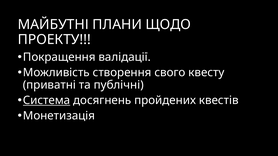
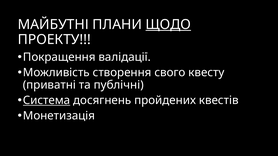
ЩОДО underline: none -> present
